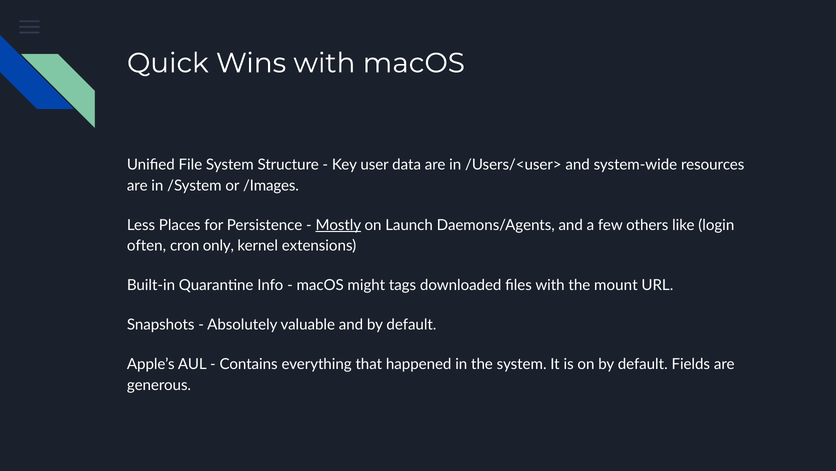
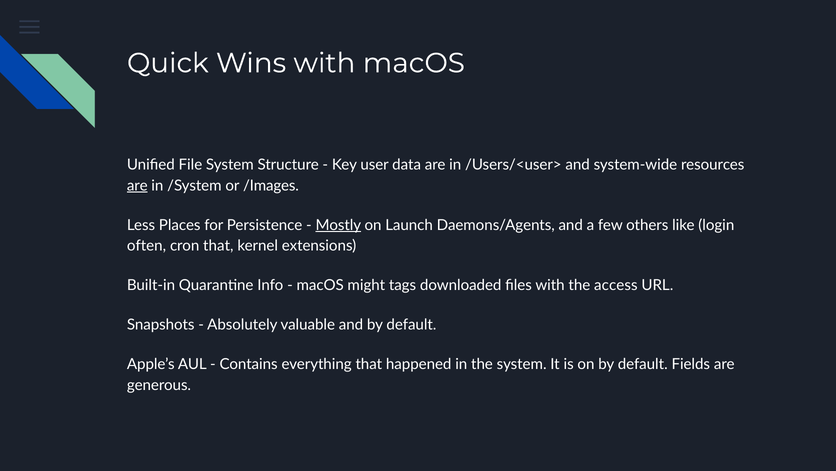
are at (137, 185) underline: none -> present
cron only: only -> that
mount: mount -> access
